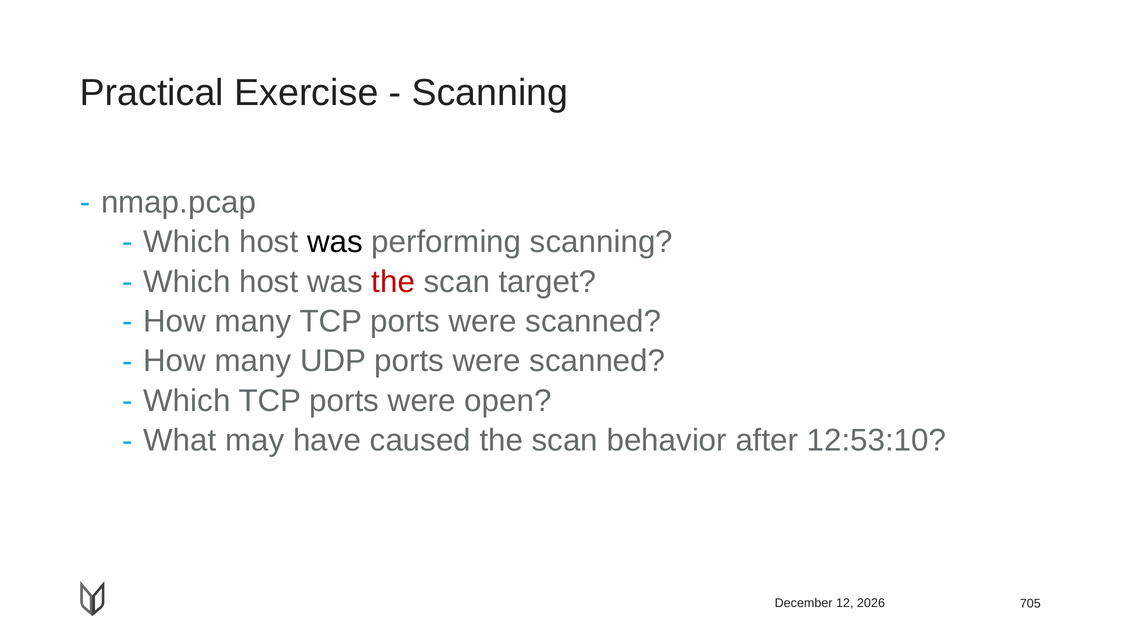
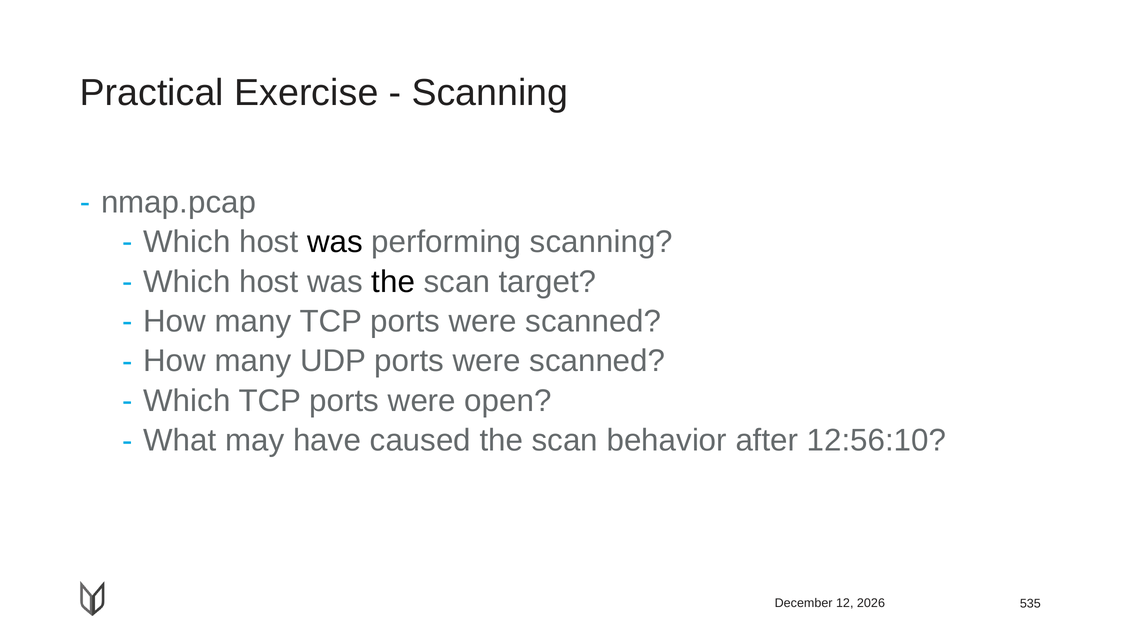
the at (393, 282) colour: red -> black
12:53:10: 12:53:10 -> 12:56:10
705: 705 -> 535
